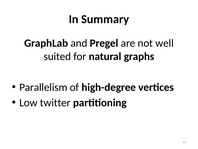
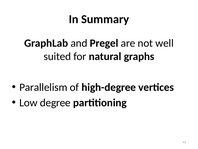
twitter: twitter -> degree
